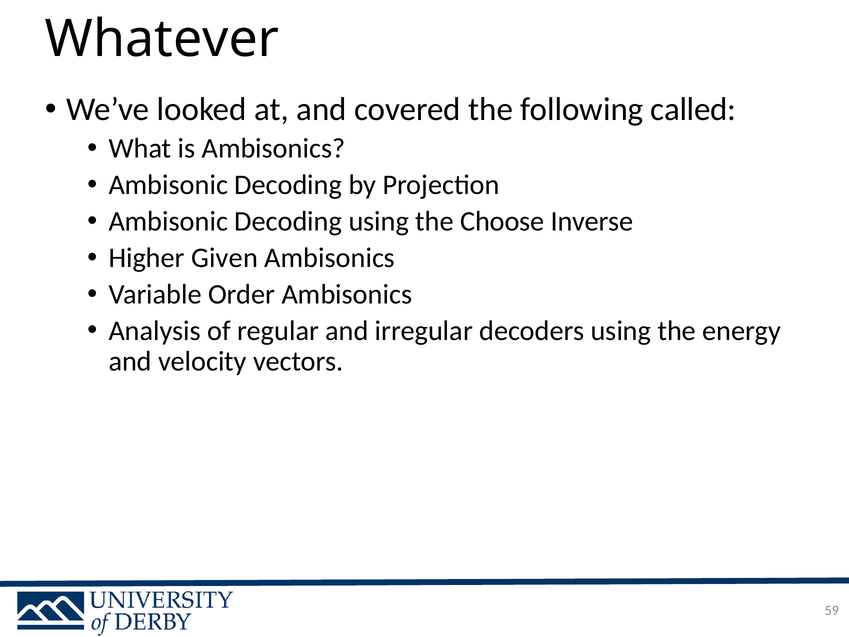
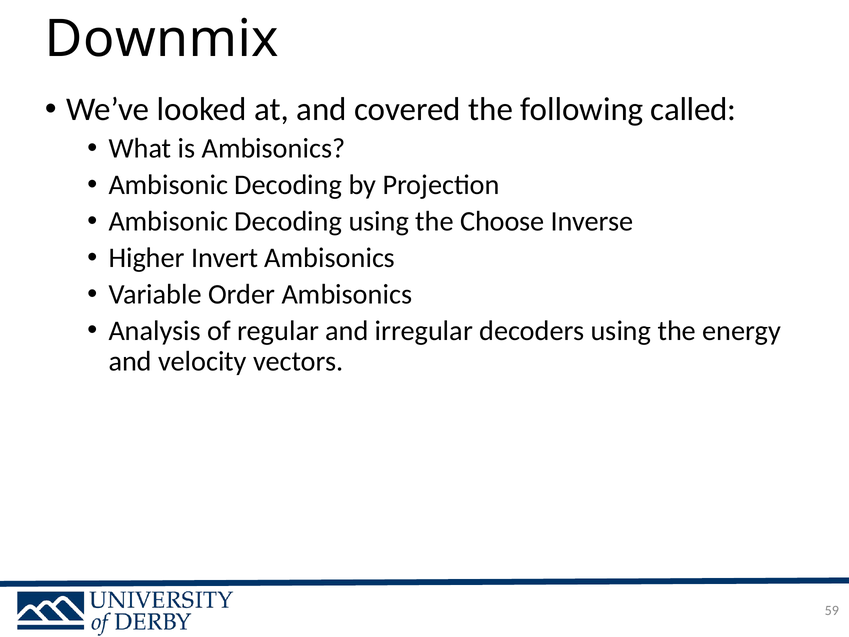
Whatever: Whatever -> Downmix
Given: Given -> Invert
